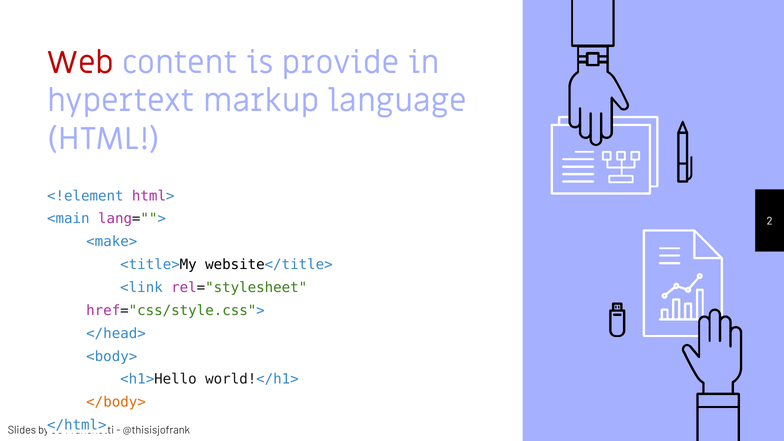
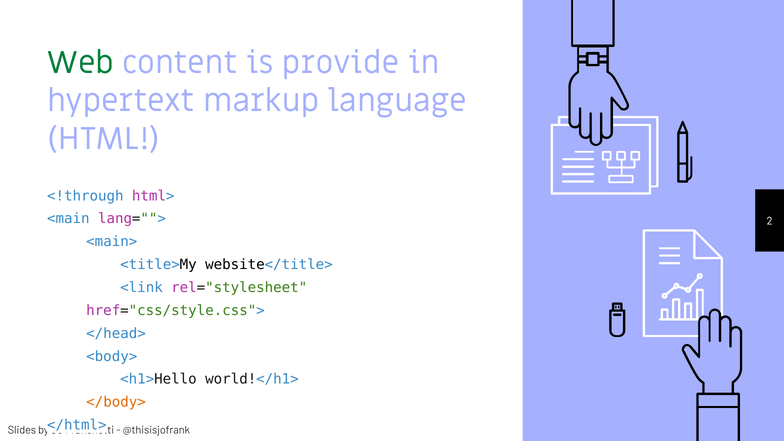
Web colour: red -> green
<!element: <!element -> <!through
<make>: <make> -> <main>
